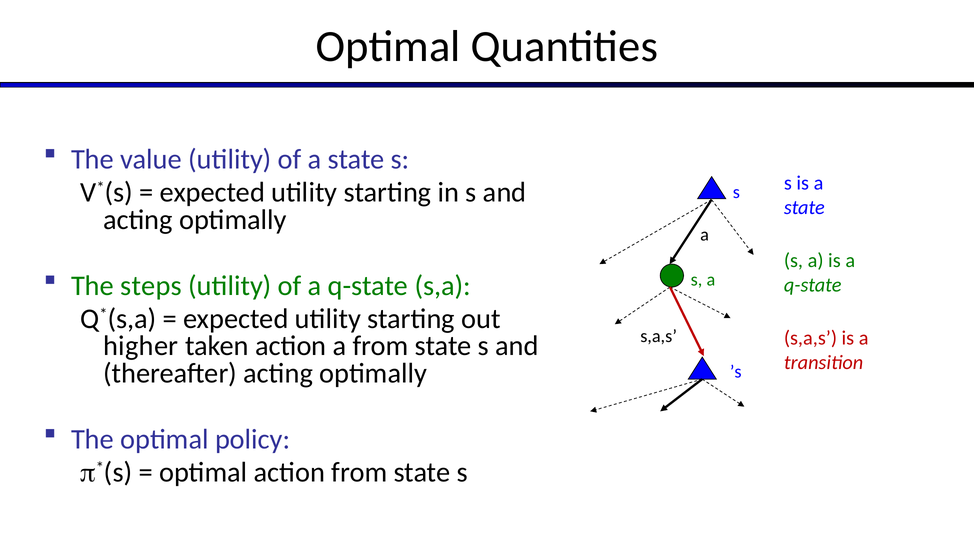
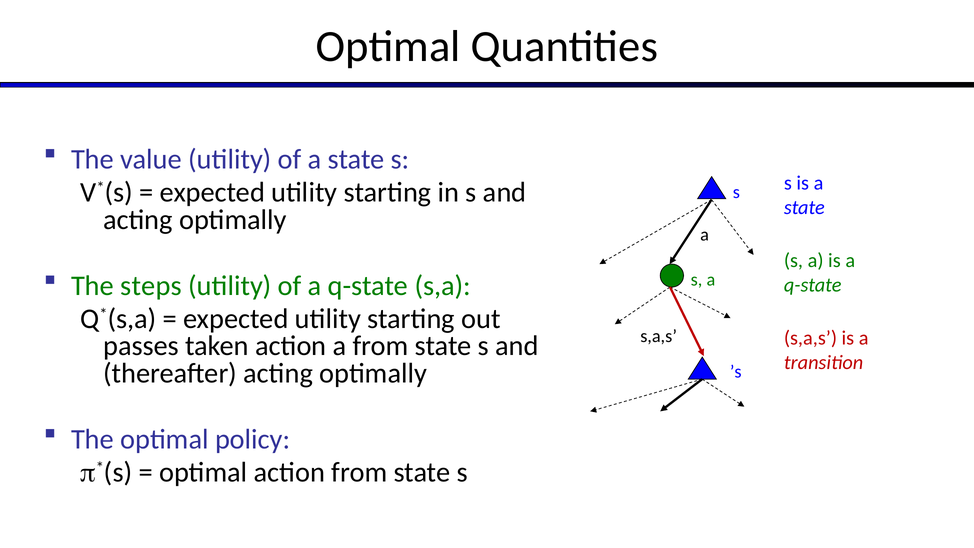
higher: higher -> passes
